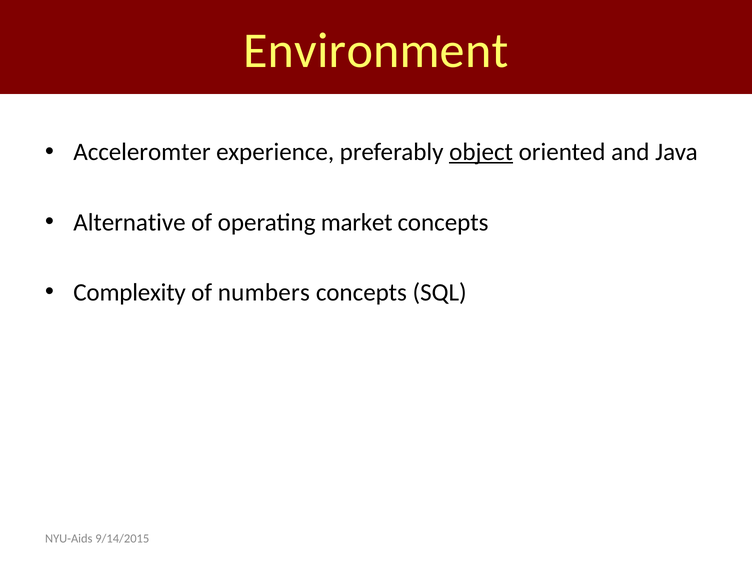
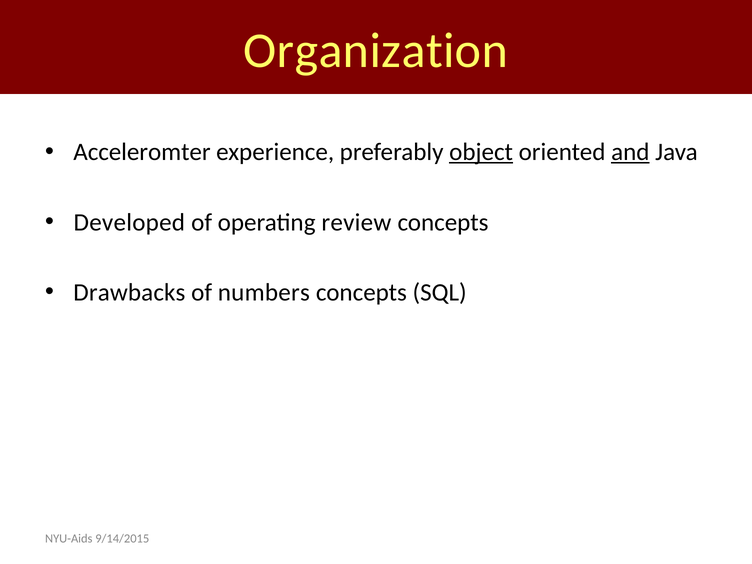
Environment: Environment -> Organization
and underline: none -> present
Alternative: Alternative -> Developed
market: market -> review
Complexity: Complexity -> Drawbacks
